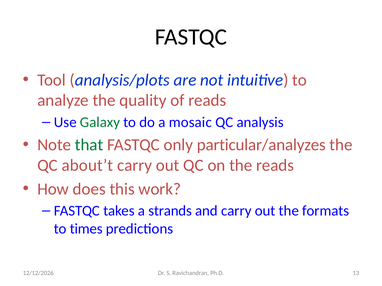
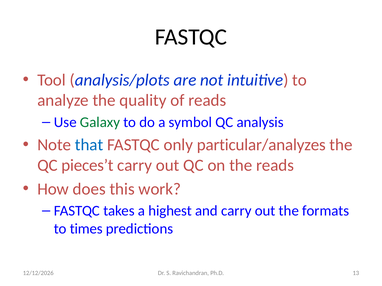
mosaic: mosaic -> symbol
that colour: green -> blue
about’t: about’t -> pieces’t
strands: strands -> highest
